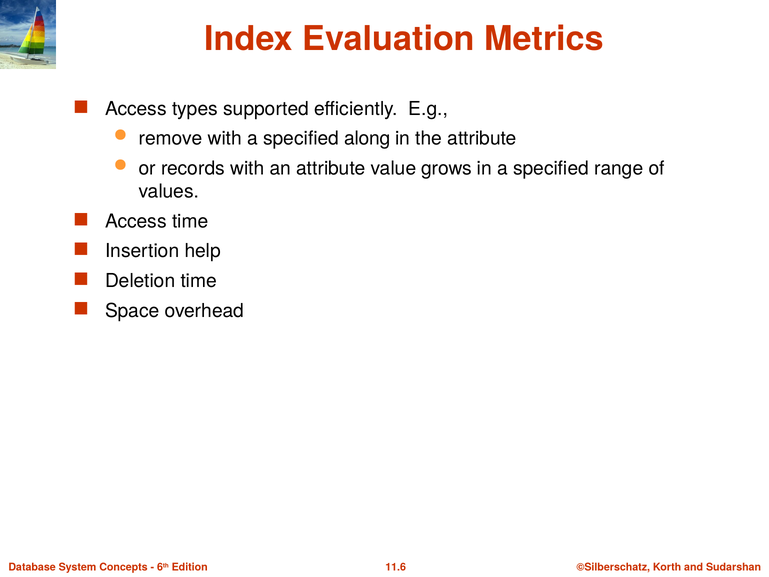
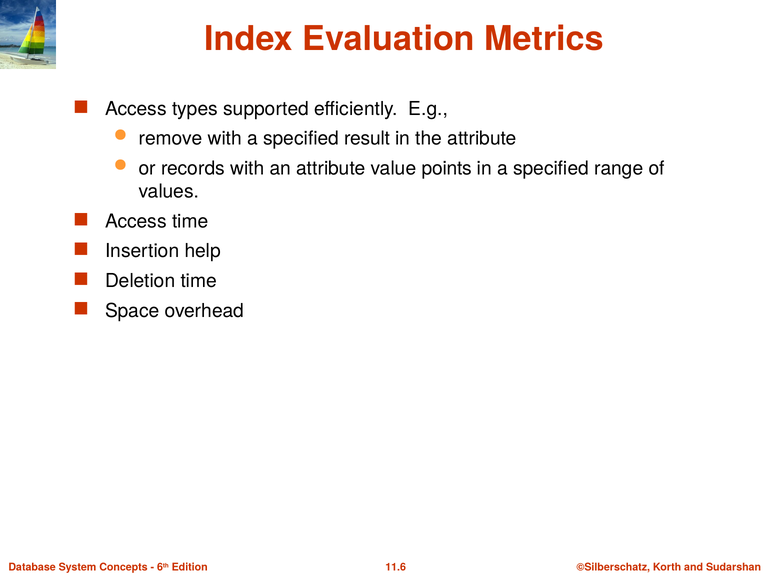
along: along -> result
grows: grows -> points
